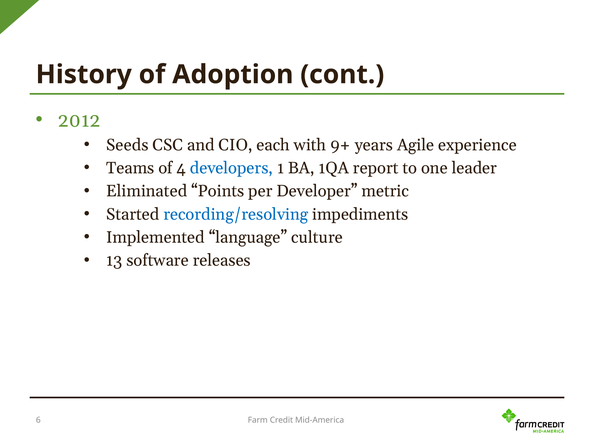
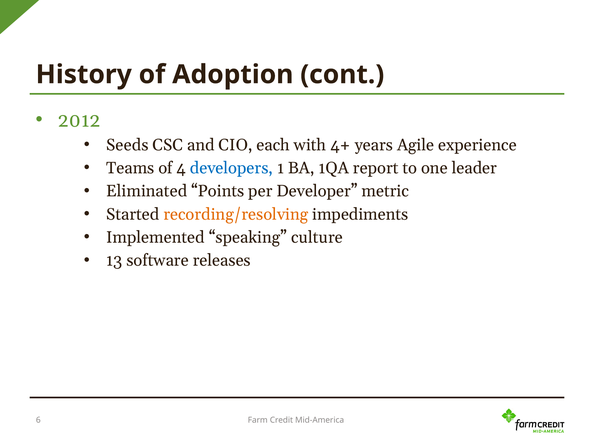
9+: 9+ -> 4+
recording/resolving colour: blue -> orange
language: language -> speaking
